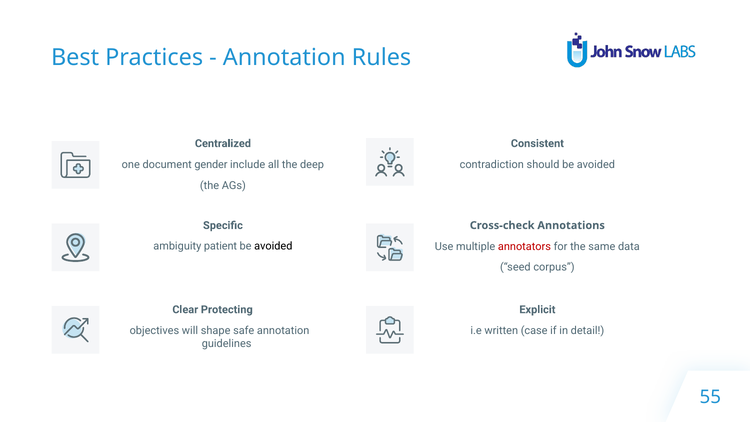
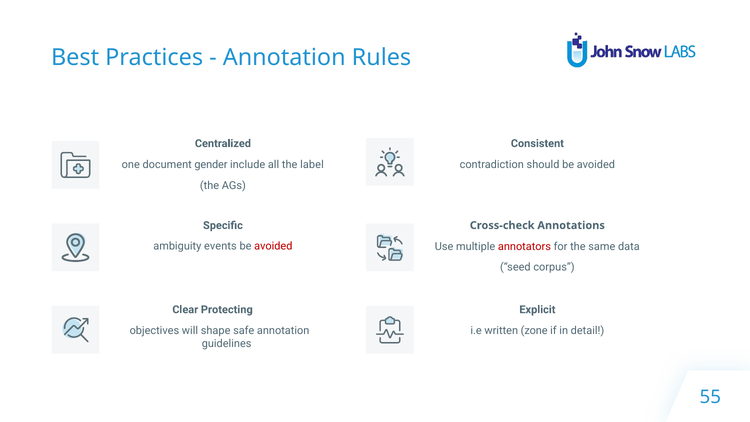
deep: deep -> label
patient: patient -> events
avoided at (273, 246) colour: black -> red
case: case -> zone
